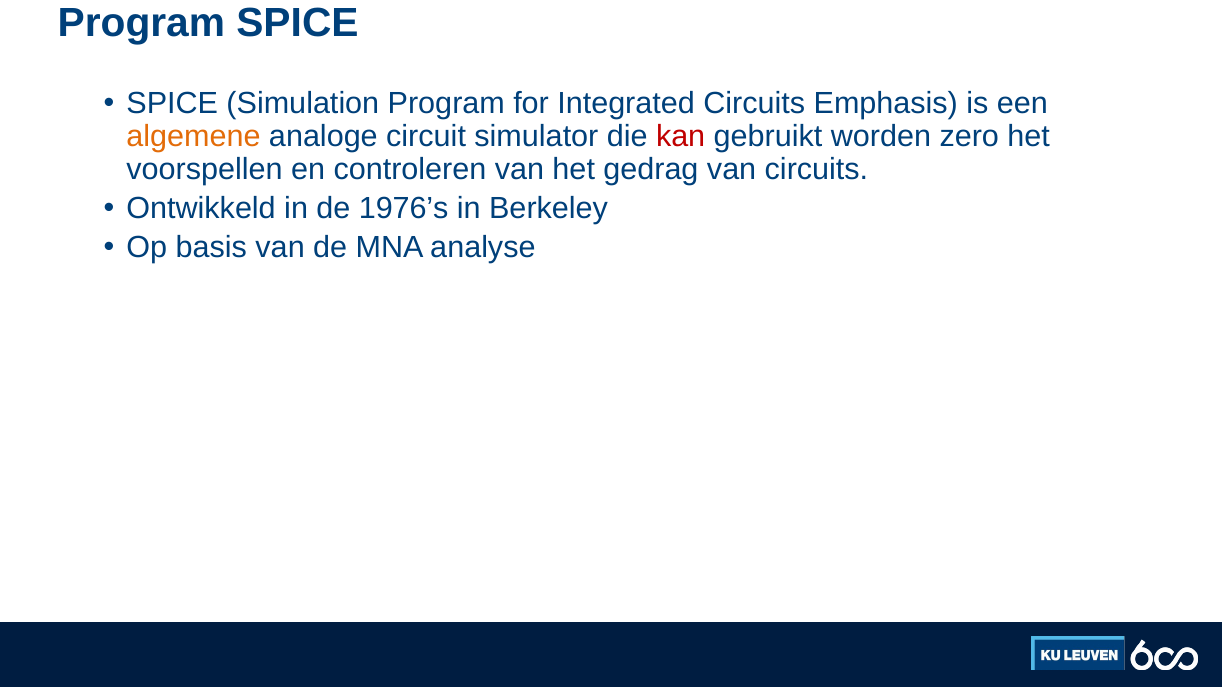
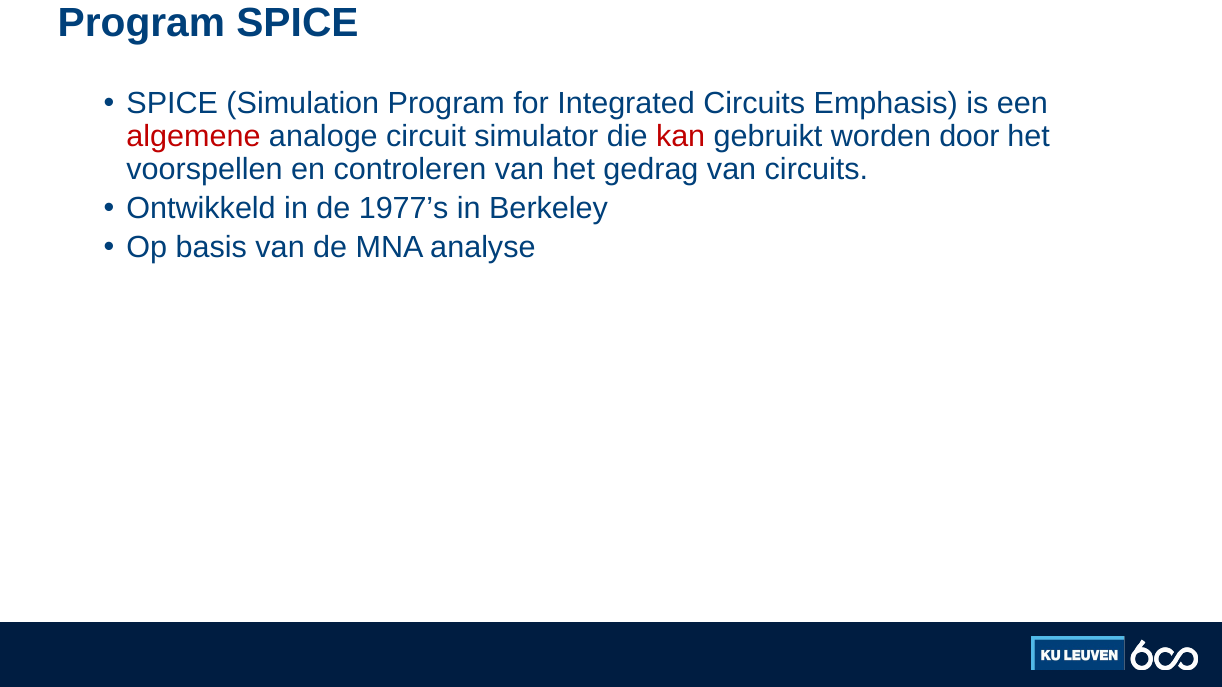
algemene colour: orange -> red
zero: zero -> door
1976’s: 1976’s -> 1977’s
